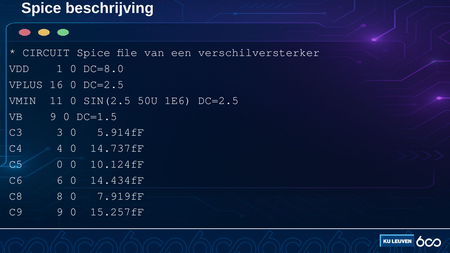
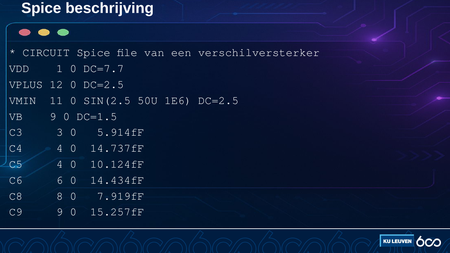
DC=8.0: DC=8.0 -> DC=7.7
16: 16 -> 12
C5 0: 0 -> 4
